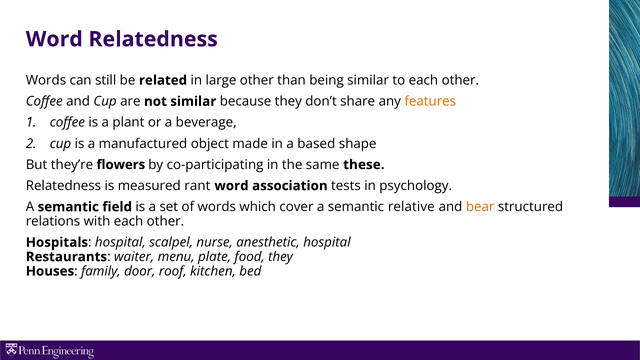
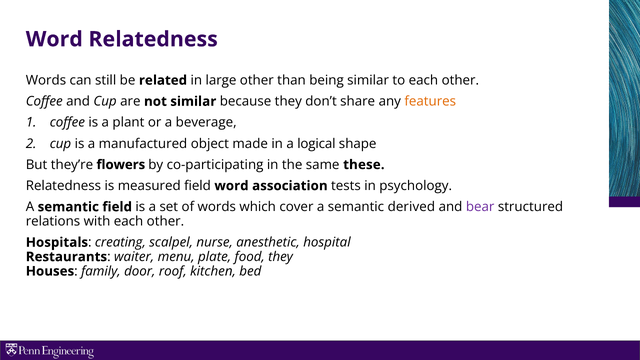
based: based -> logical
measured rant: rant -> field
relative: relative -> derived
bear colour: orange -> purple
Hospitals hospital: hospital -> creating
